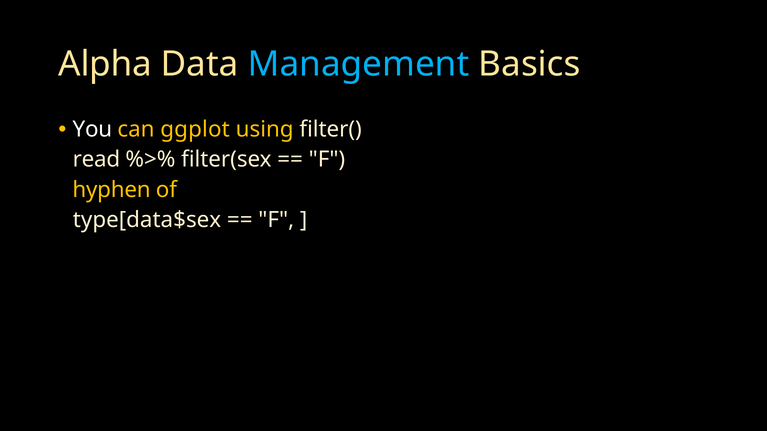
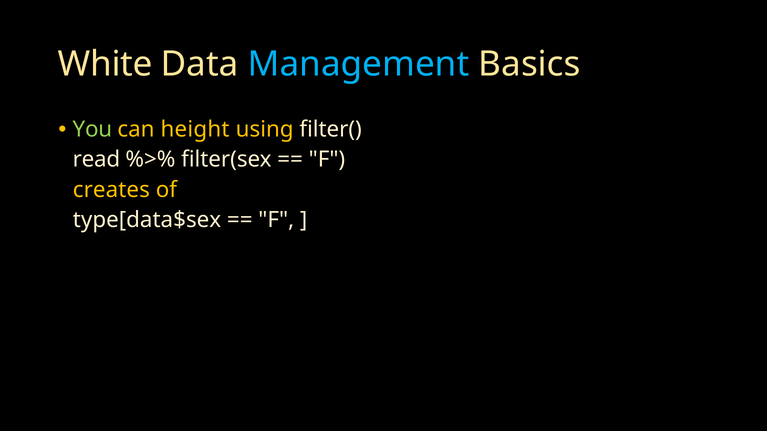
Alpha: Alpha -> White
You colour: white -> light green
ggplot: ggplot -> height
hyphen: hyphen -> creates
